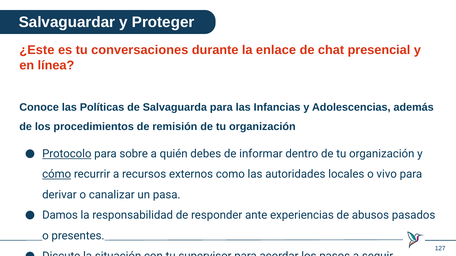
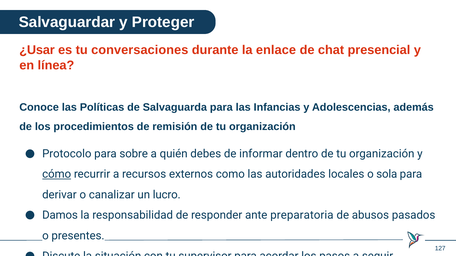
¿Este: ¿Este -> ¿Usar
Protocolo underline: present -> none
locales o vivo: vivo -> sola
pasa: pasa -> lucro
experiencias: experiencias -> preparatoria
